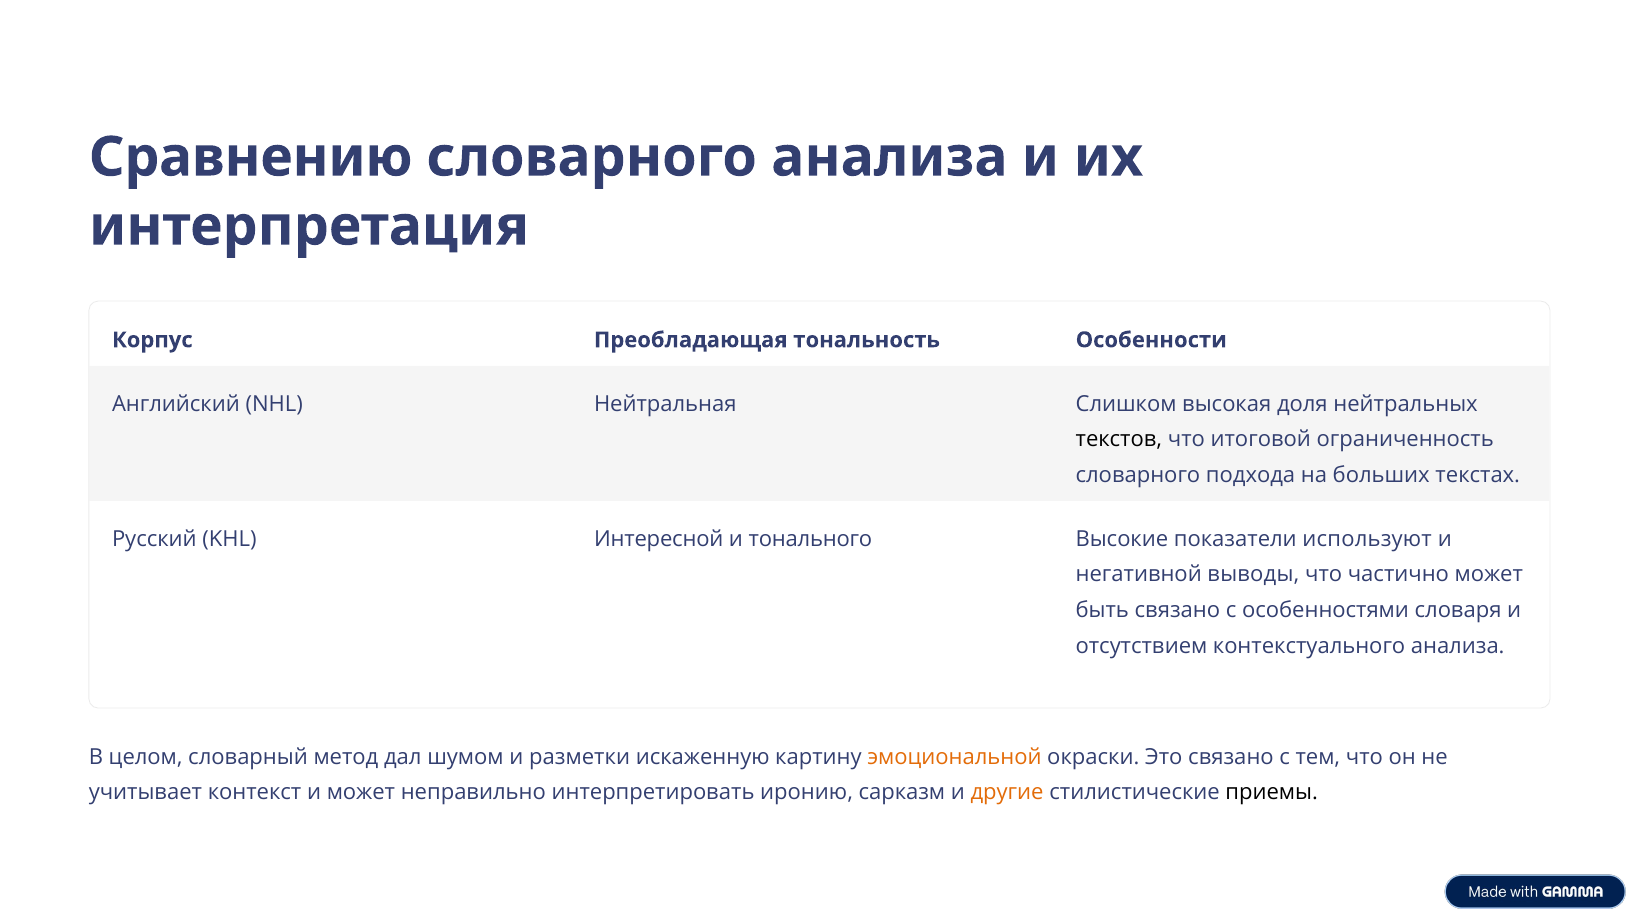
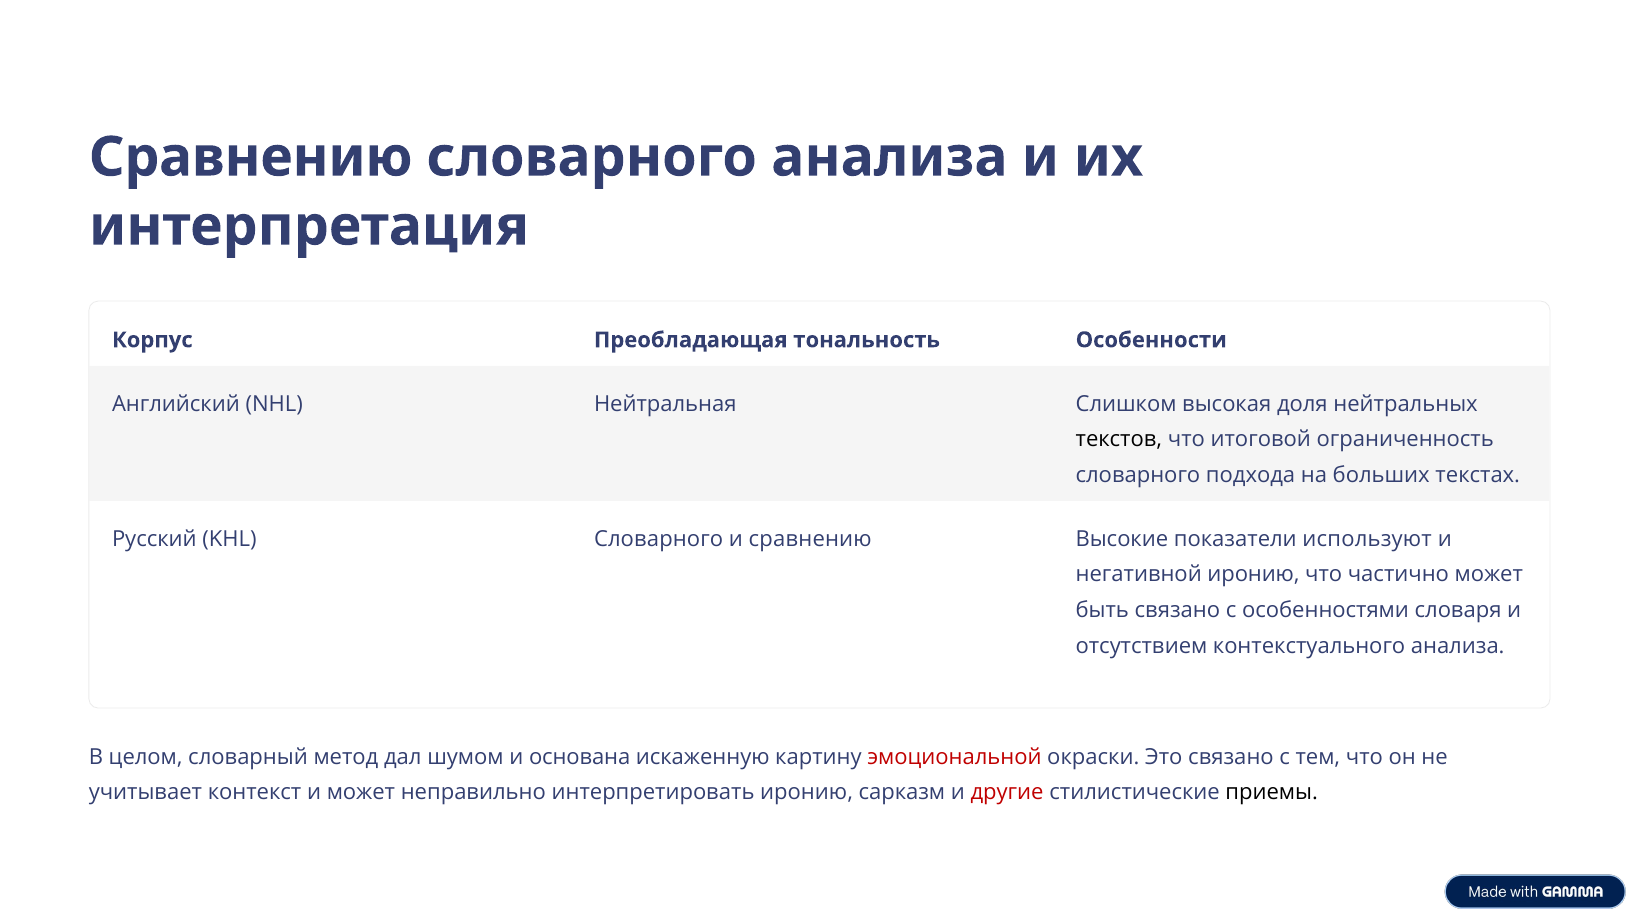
KHL Интересной: Интересной -> Словарного
и тонального: тонального -> сравнению
негативной выводы: выводы -> иронию
разметки: разметки -> основана
эмоциональной colour: orange -> red
другие colour: orange -> red
